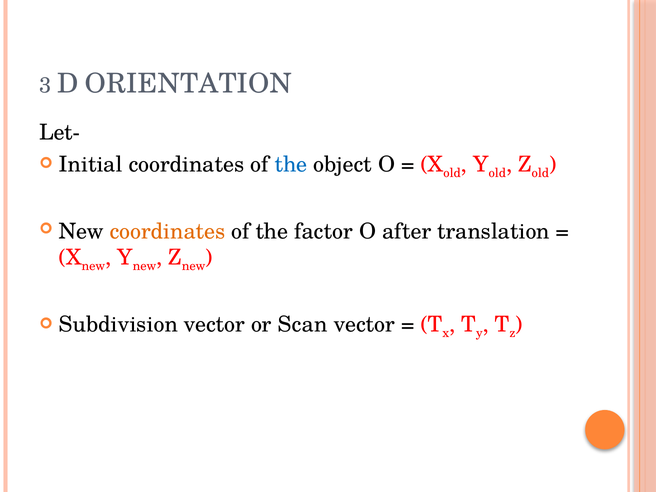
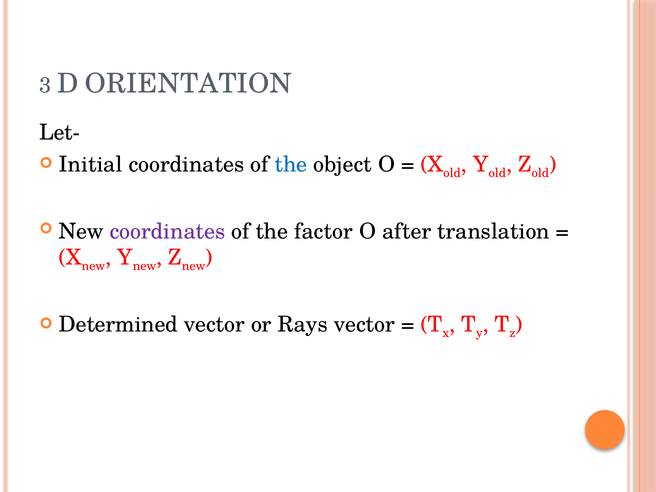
coordinates at (168, 231) colour: orange -> purple
Subdivision: Subdivision -> Determined
Scan: Scan -> Rays
